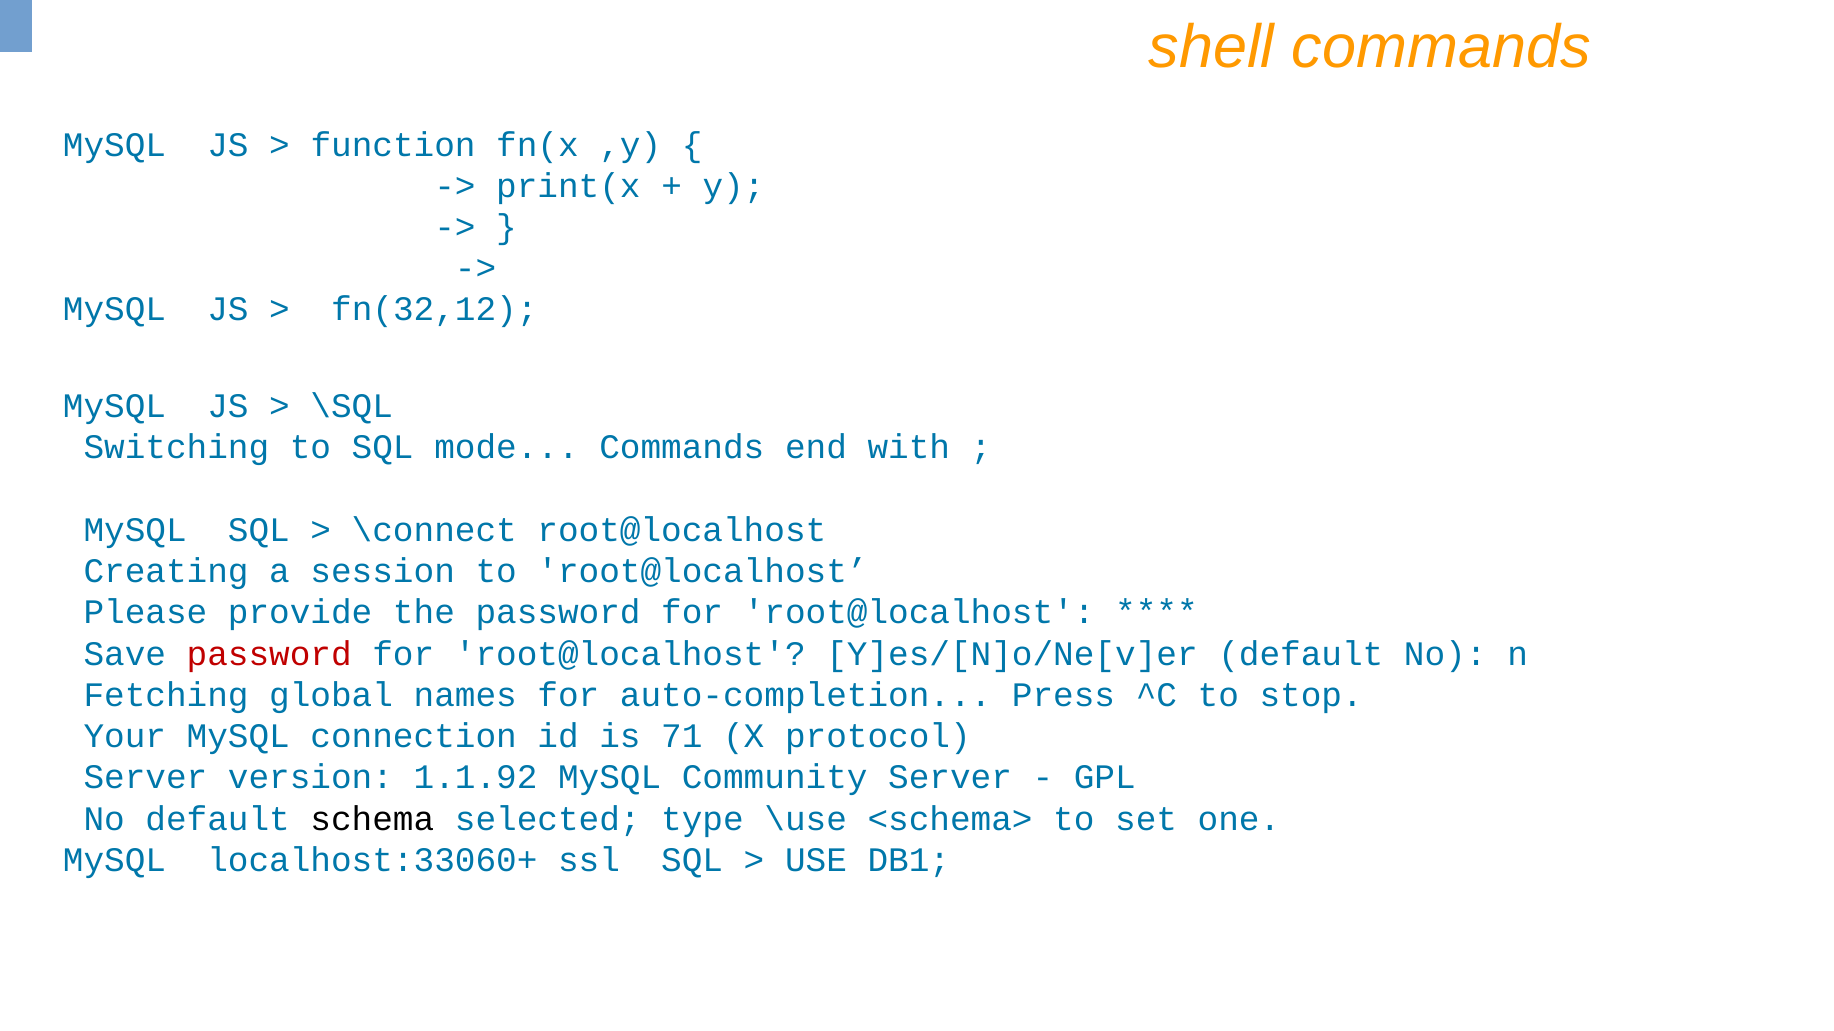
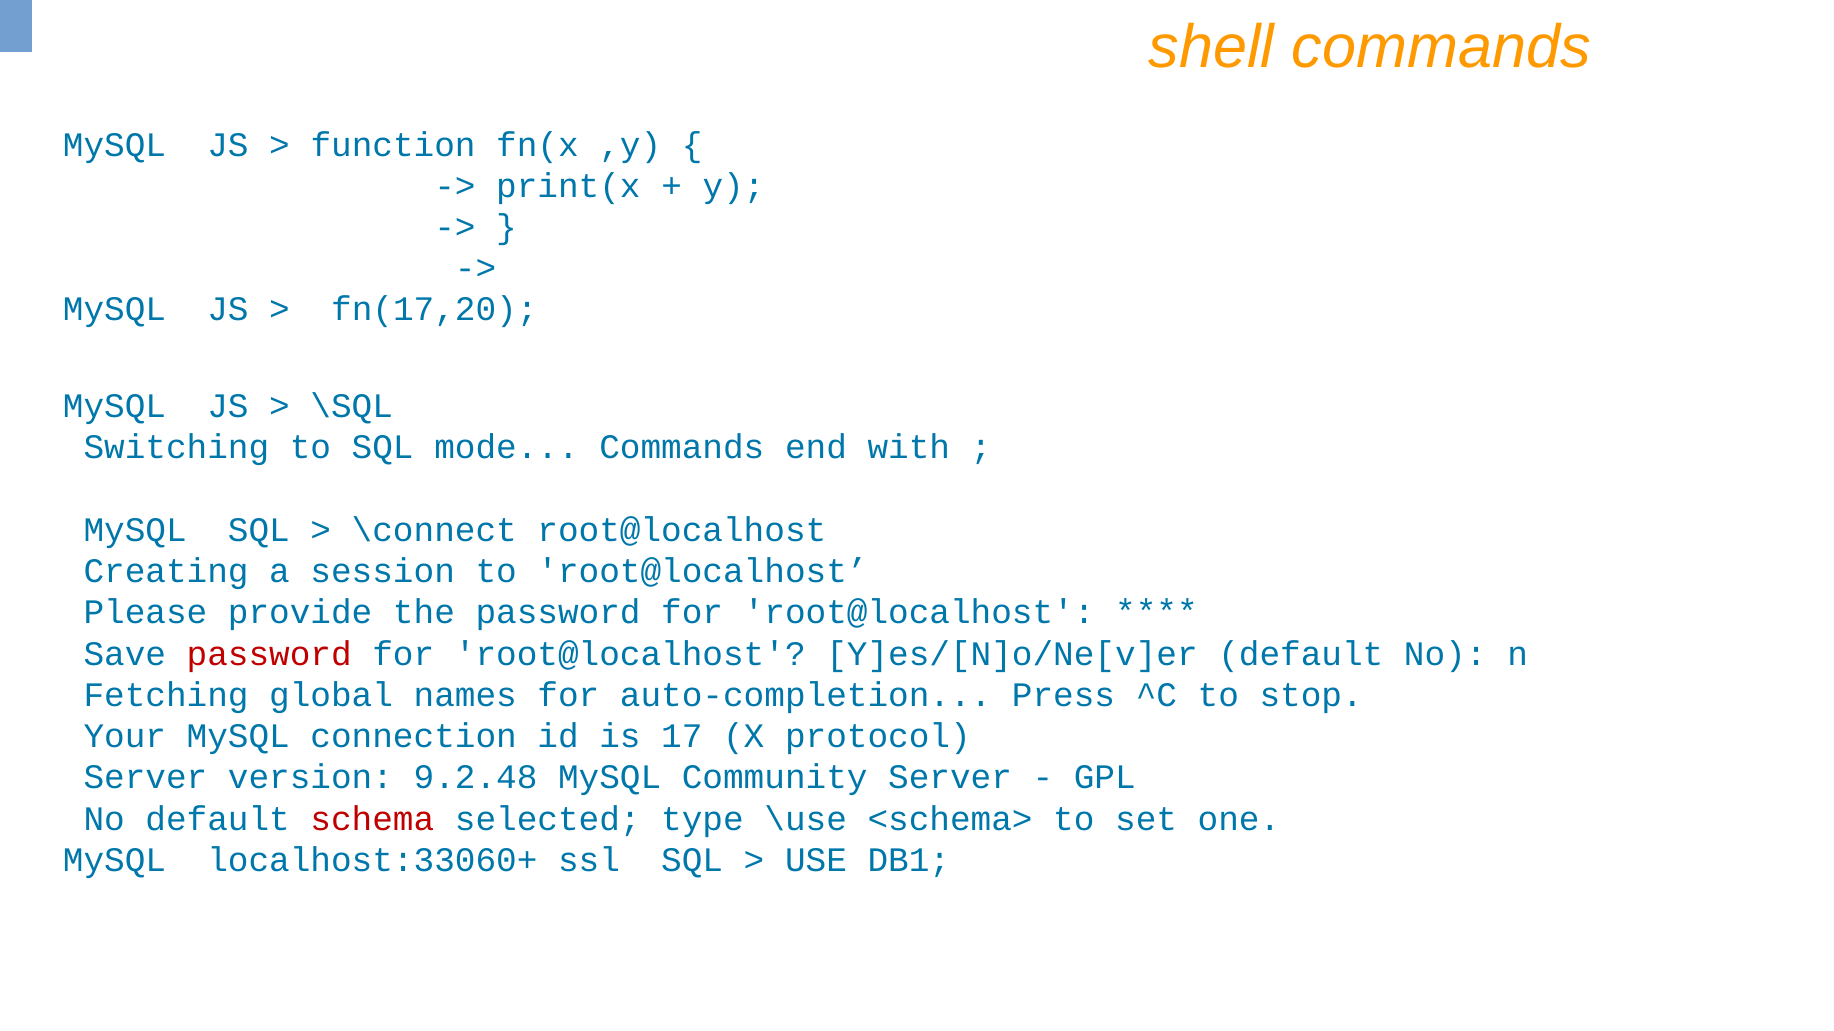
fn(32,12: fn(32,12 -> fn(17,20
71: 71 -> 17
1.1.92: 1.1.92 -> 9.2.48
schema colour: black -> red
